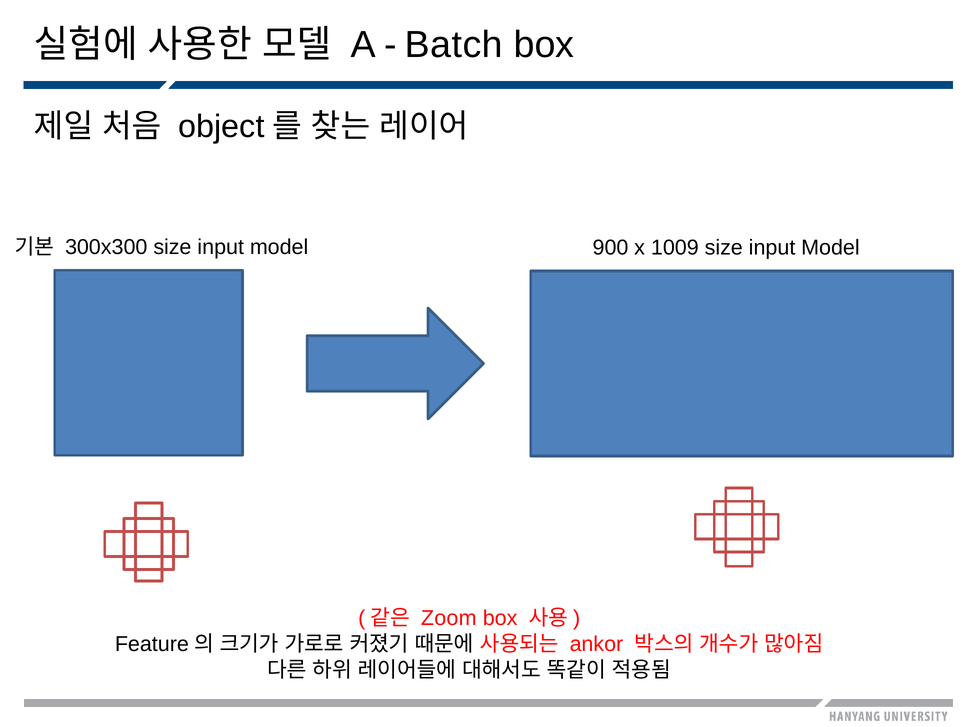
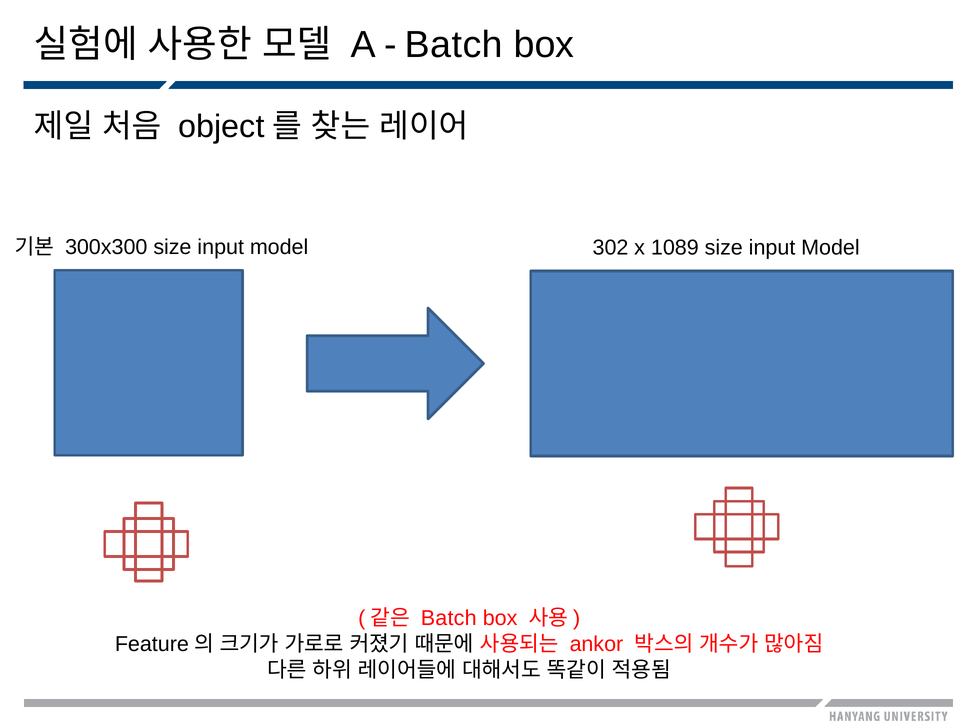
900: 900 -> 302
1009: 1009 -> 1089
Zoom at (449, 618): Zoom -> Batch
